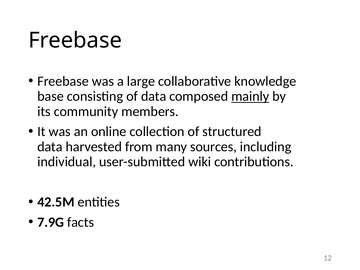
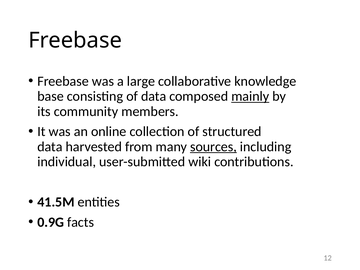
sources underline: none -> present
42.5M: 42.5M -> 41.5M
7.9G: 7.9G -> 0.9G
